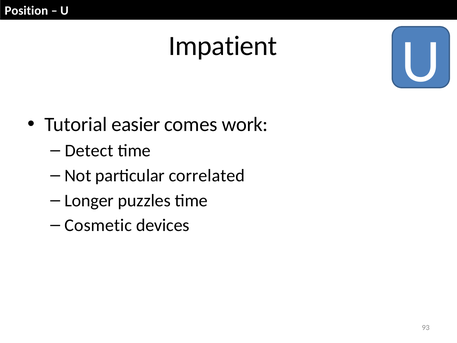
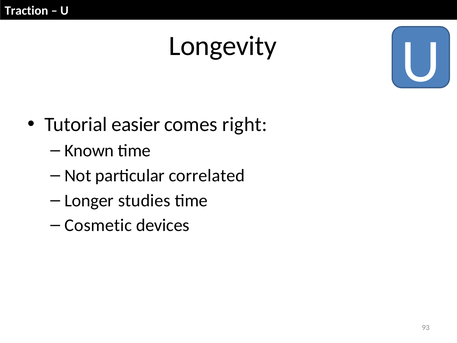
Position: Position -> Traction
Impatient: Impatient -> Longevity
work: work -> right
Detect: Detect -> Known
puzzles: puzzles -> studies
